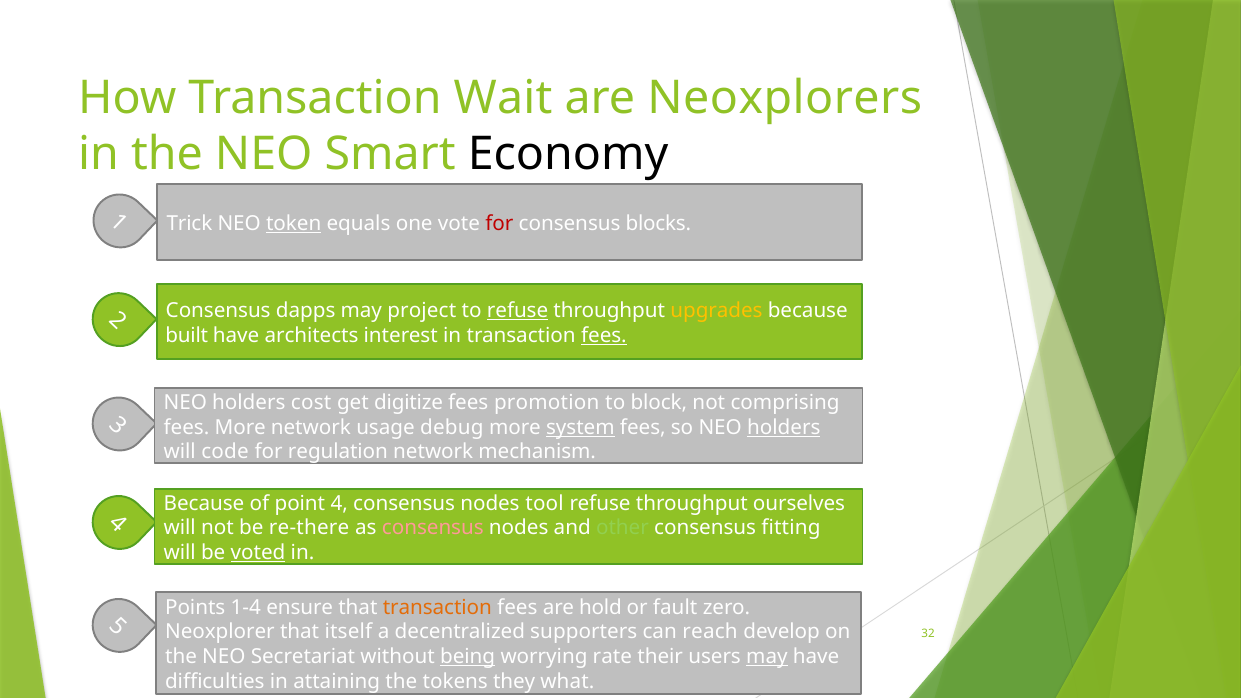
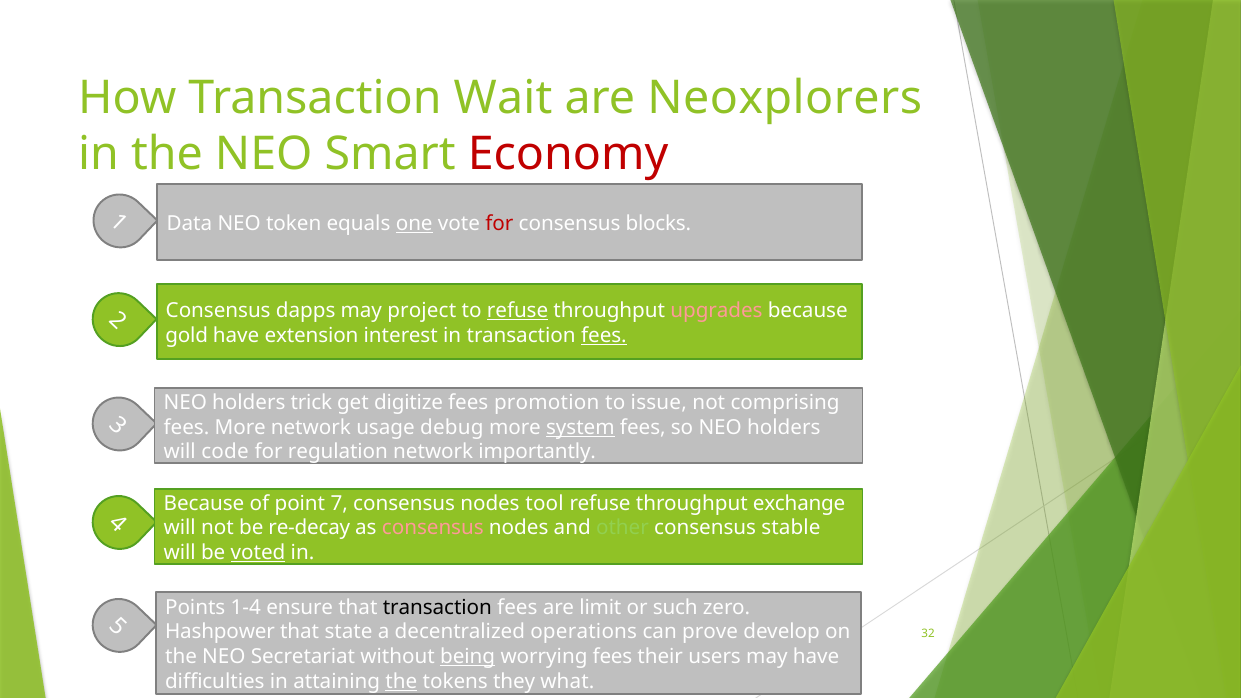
Economy colour: black -> red
Trick: Trick -> Data
token underline: present -> none
one underline: none -> present
upgrades colour: yellow -> pink
built: built -> gold
architects: architects -> extension
cost: cost -> trick
block: block -> issue
holders at (784, 427) underline: present -> none
mechanism: mechanism -> importantly
point 4: 4 -> 7
ourselves: ourselves -> exchange
re-there: re-there -> re-decay
fitting: fitting -> stable
transaction at (437, 607) colour: orange -> black
hold: hold -> limit
fault: fault -> such
Neoxplorer: Neoxplorer -> Hashpower
itself: itself -> state
supporters: supporters -> operations
reach: reach -> prove
worrying rate: rate -> fees
may at (767, 657) underline: present -> none
the at (401, 682) underline: none -> present
